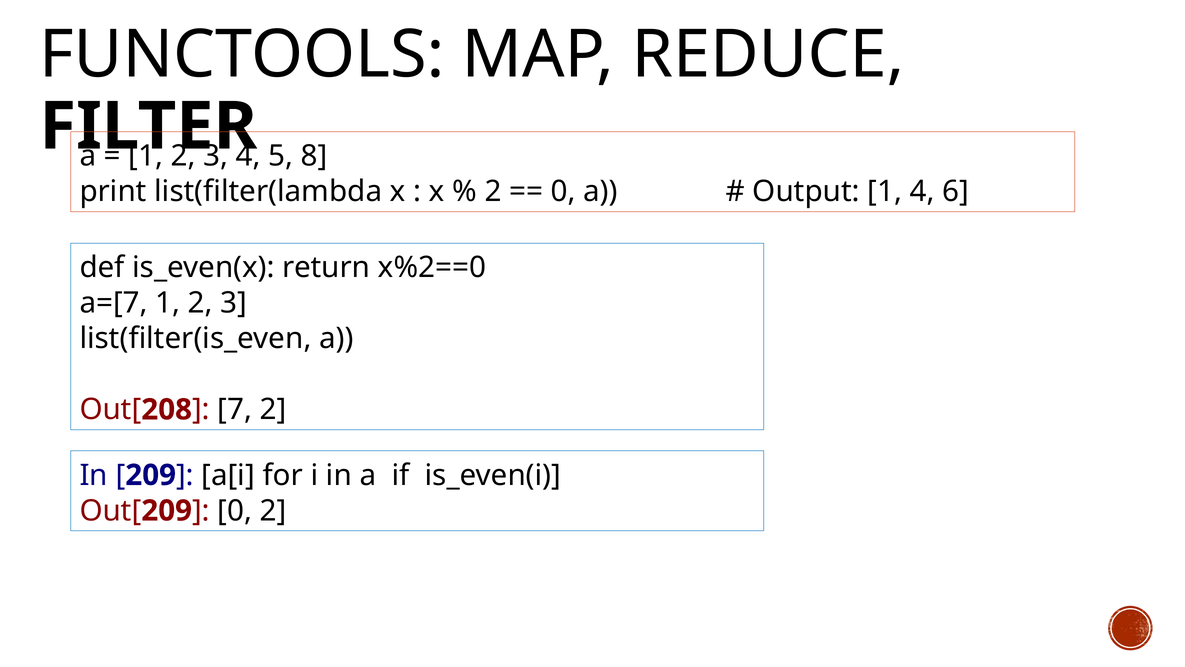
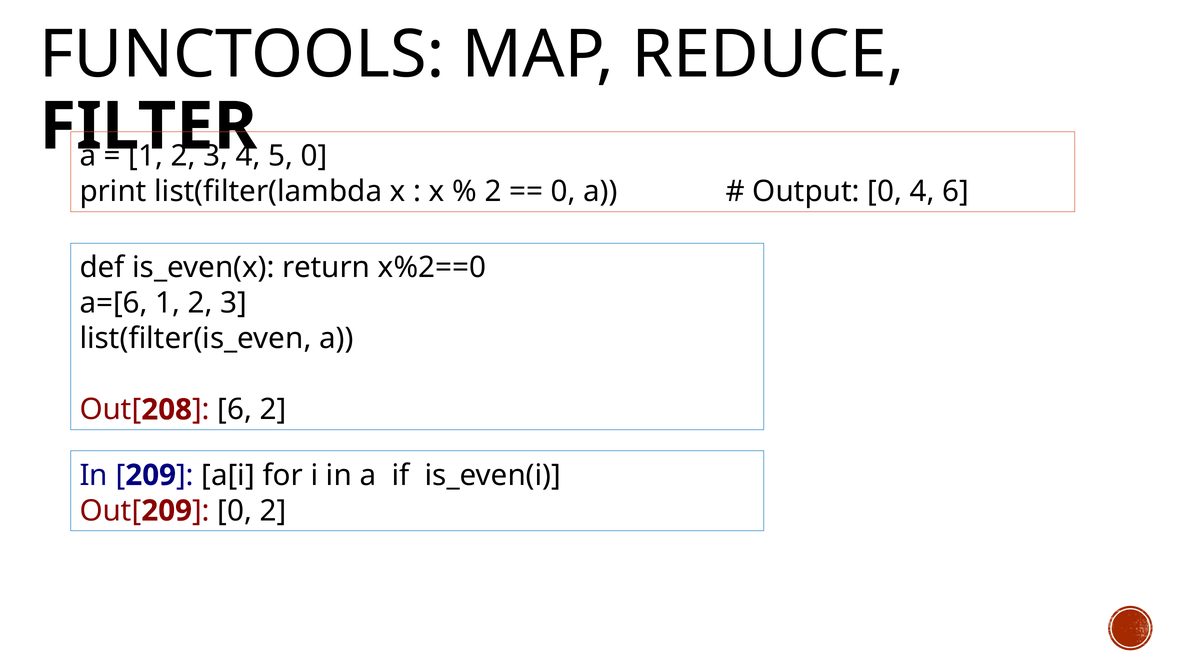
5 8: 8 -> 0
Output 1: 1 -> 0
a=[7: a=[7 -> a=[6
7 at (235, 409): 7 -> 6
